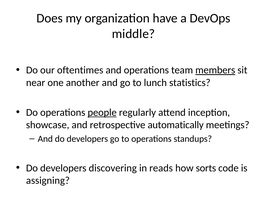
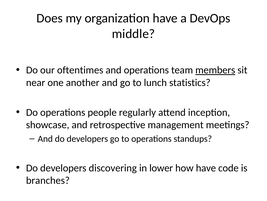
people underline: present -> none
automatically: automatically -> management
reads: reads -> lower
how sorts: sorts -> have
assigning: assigning -> branches
